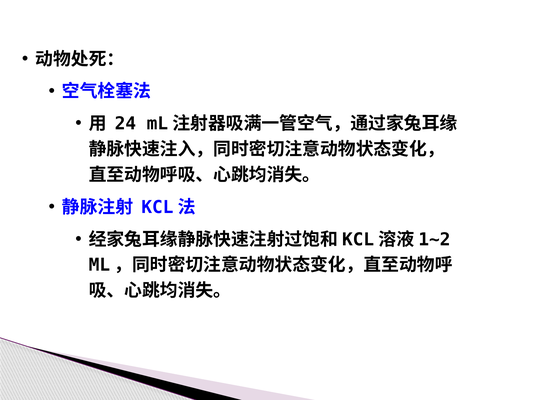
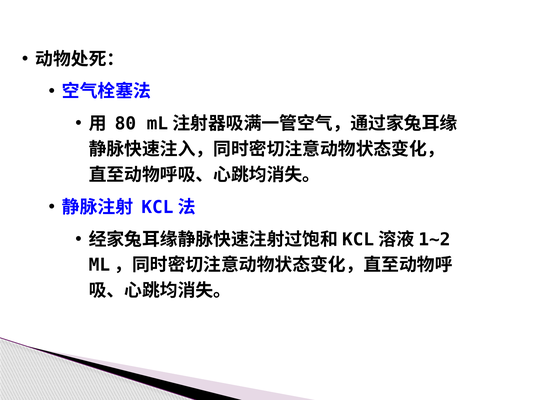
24: 24 -> 80
